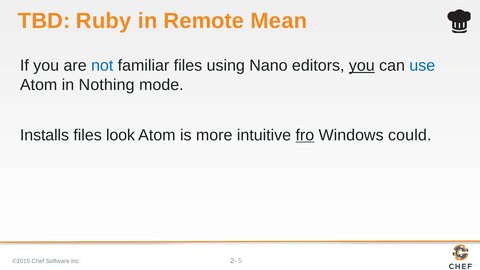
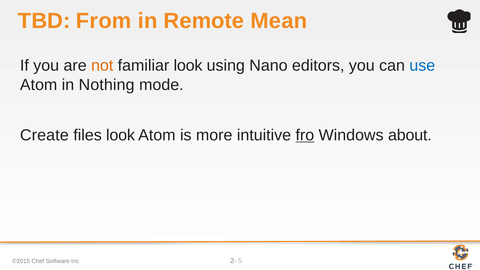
Ruby: Ruby -> From
not colour: blue -> orange
familiar files: files -> look
you at (362, 66) underline: present -> none
Installs: Installs -> Create
could: could -> about
